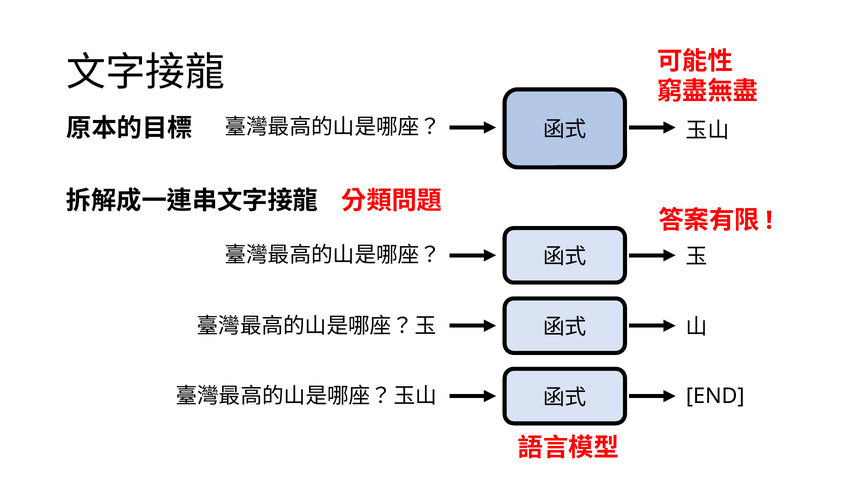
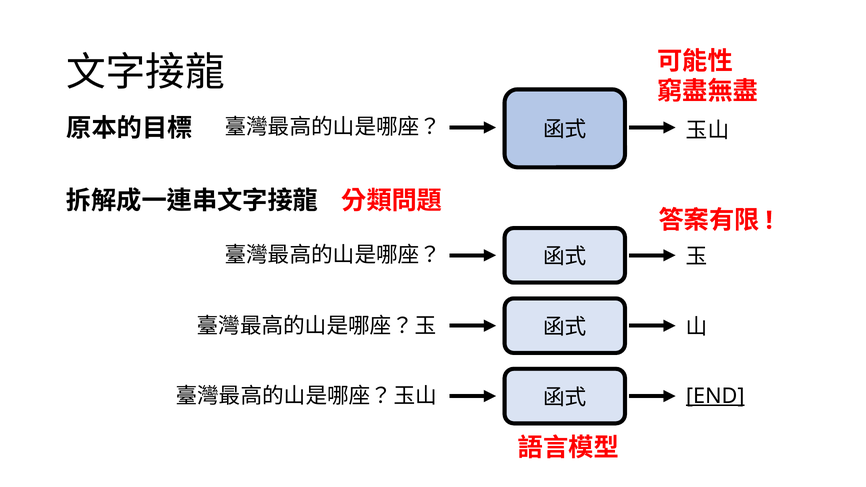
END underline: none -> present
